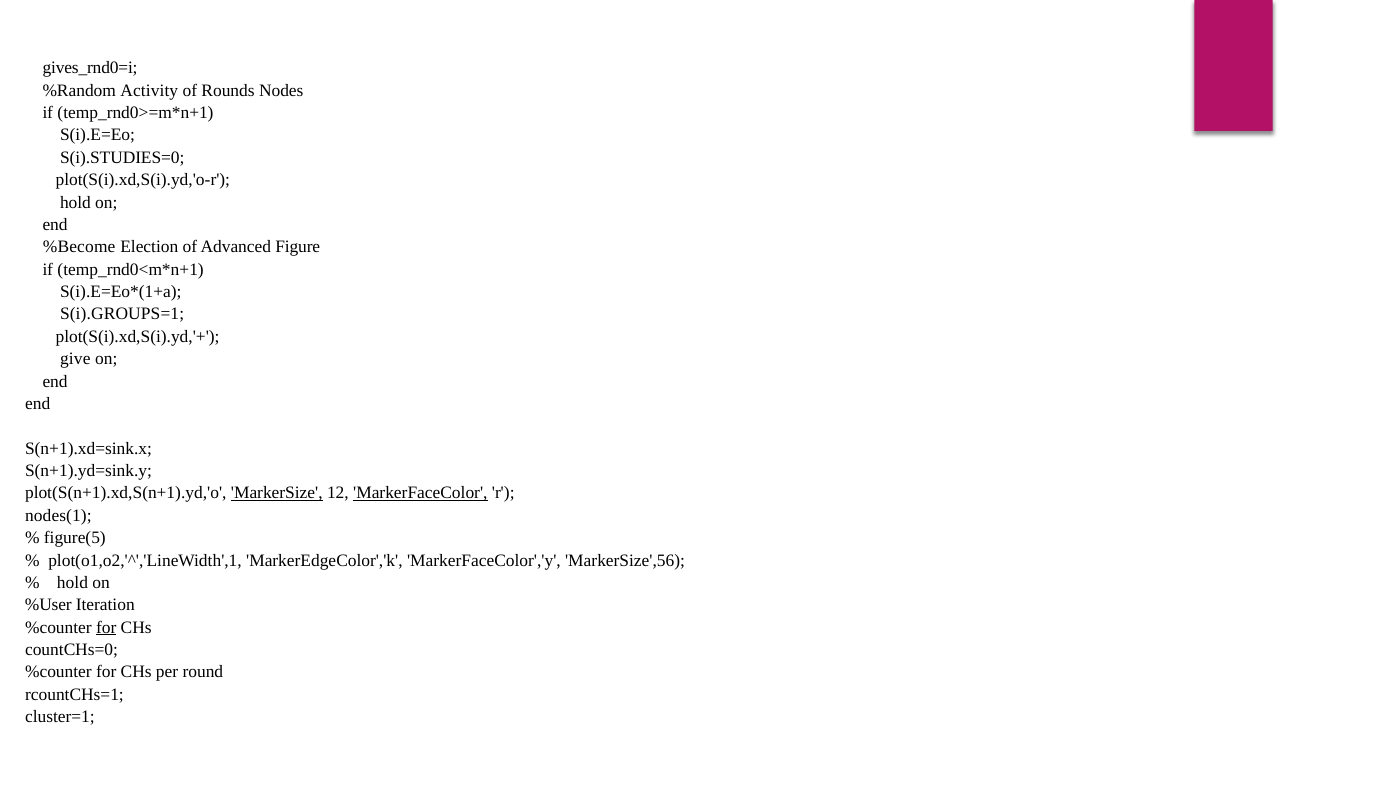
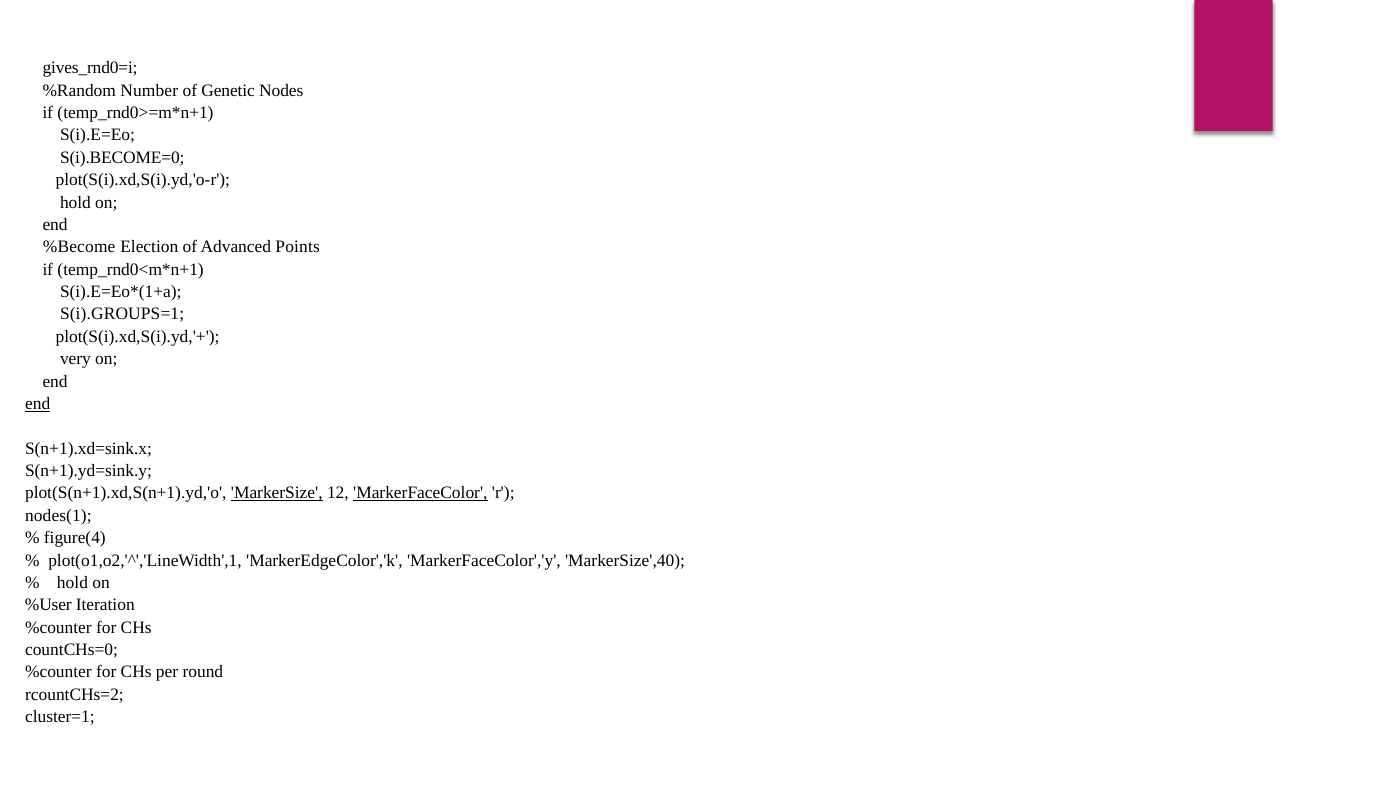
Activity: Activity -> Number
Rounds: Rounds -> Genetic
S(i).STUDIES=0: S(i).STUDIES=0 -> S(i).BECOME=0
Figure: Figure -> Points
give: give -> very
end at (38, 404) underline: none -> present
figure(5: figure(5 -> figure(4
MarkerSize',56: MarkerSize',56 -> MarkerSize',40
for at (106, 627) underline: present -> none
rcountCHs=1: rcountCHs=1 -> rcountCHs=2
